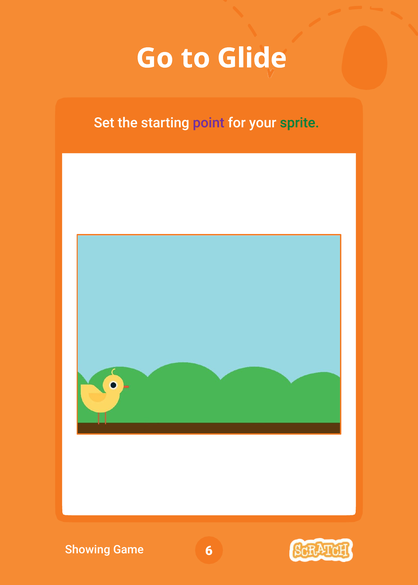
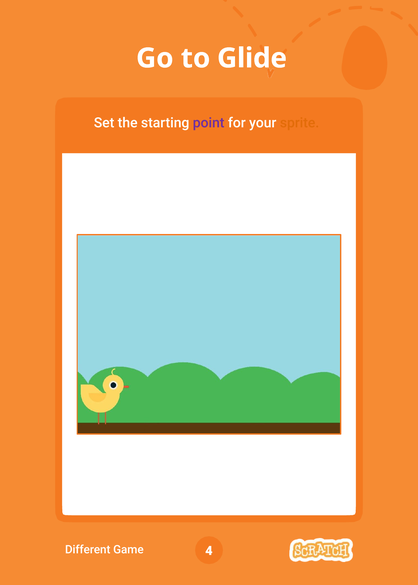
sprite colour: green -> orange
Showing: Showing -> Different
6: 6 -> 4
